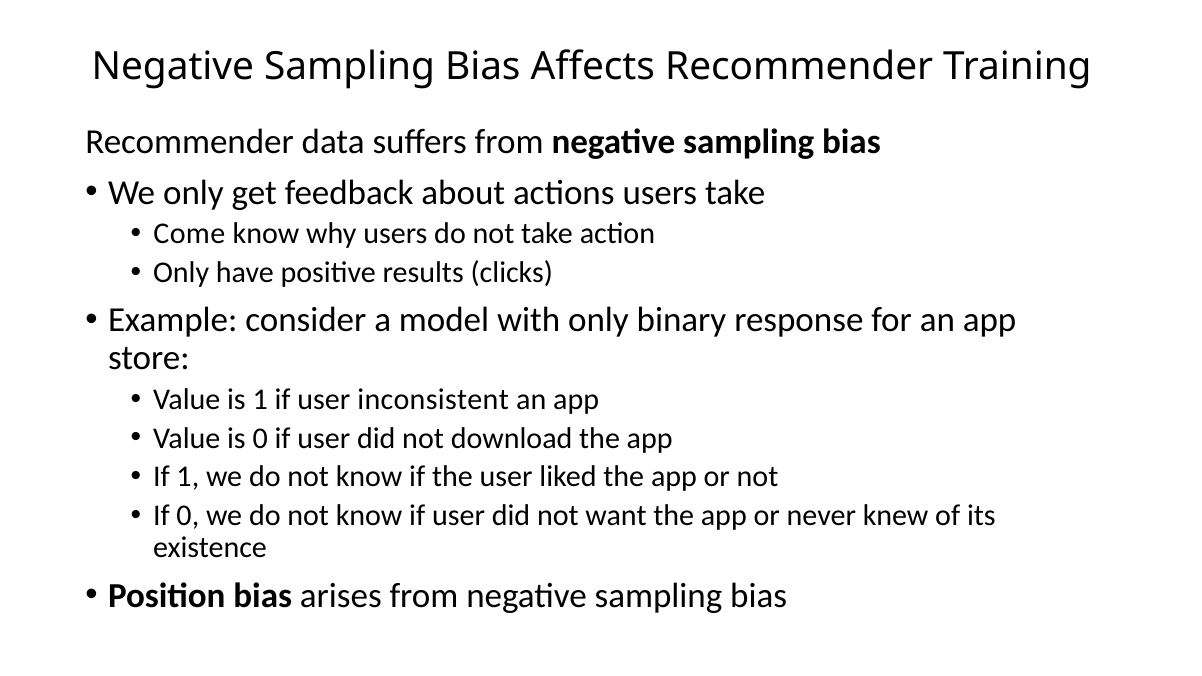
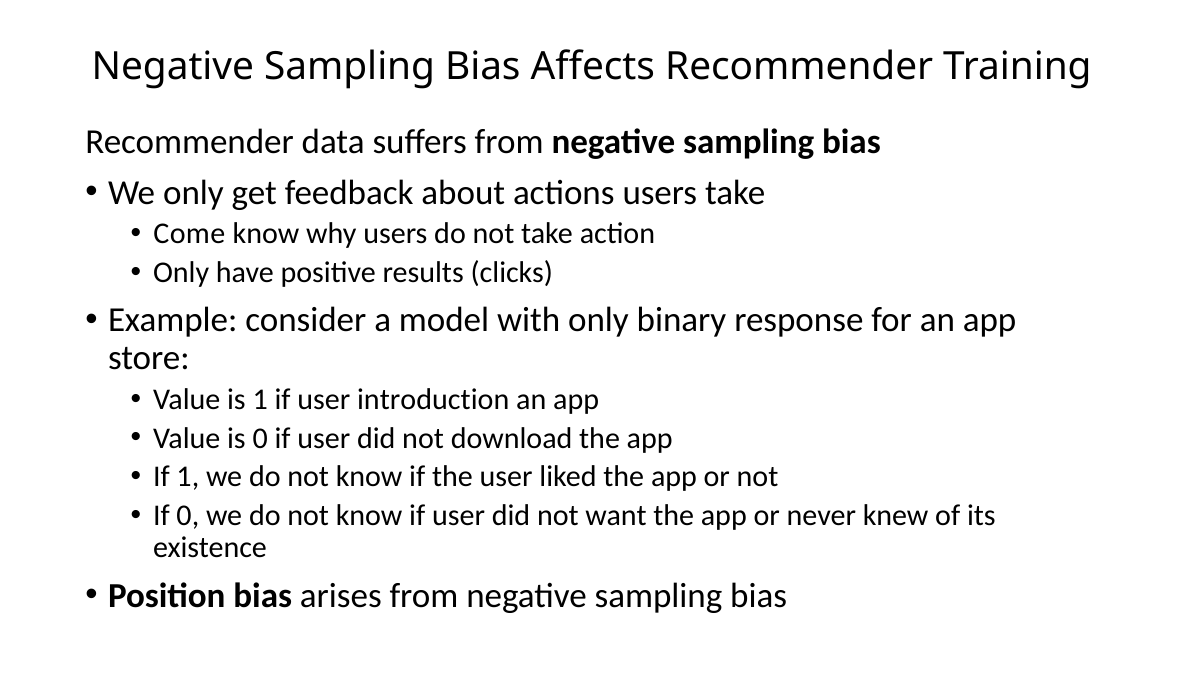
inconsistent: inconsistent -> introduction
